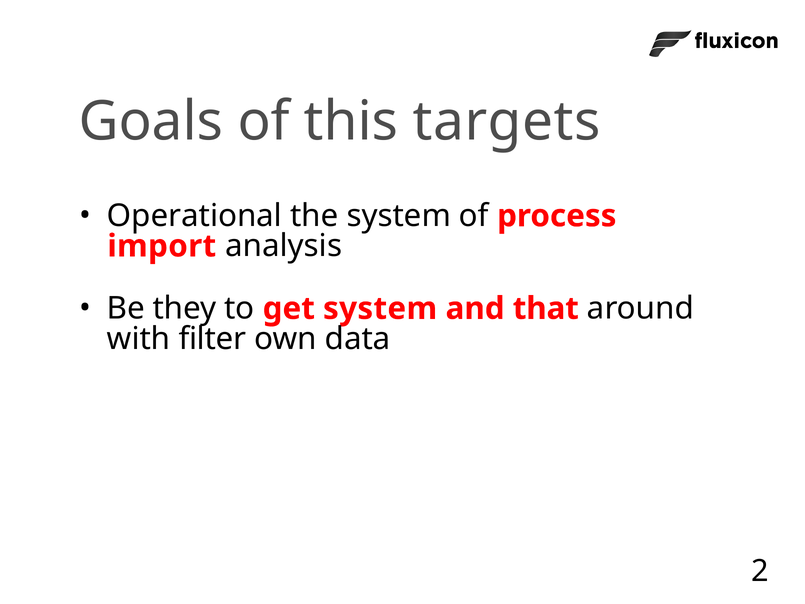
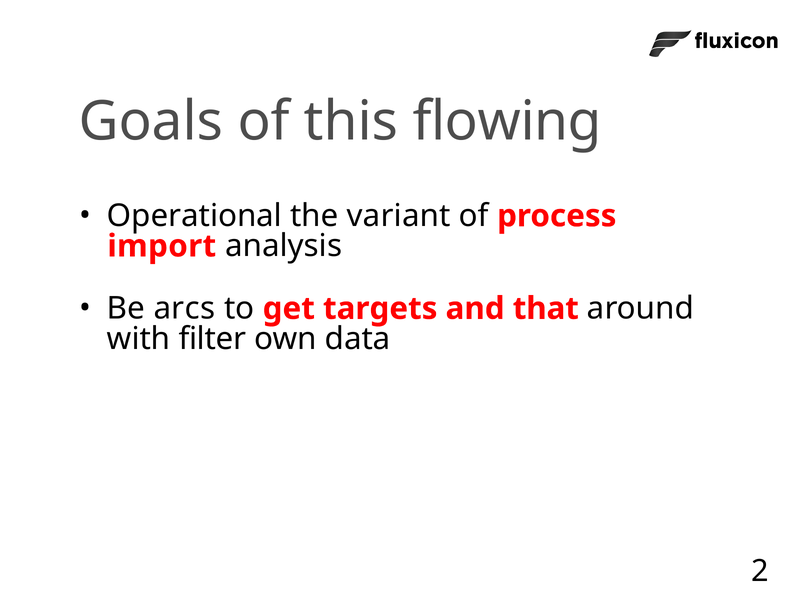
targets: targets -> flowing
the system: system -> variant
they: they -> arcs
get system: system -> targets
